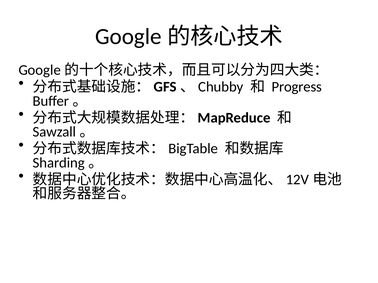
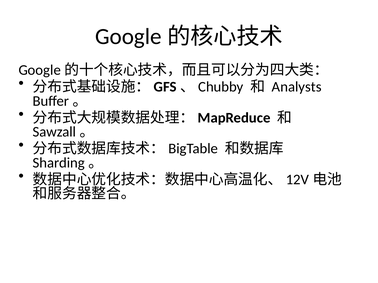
Progress: Progress -> Analysts
